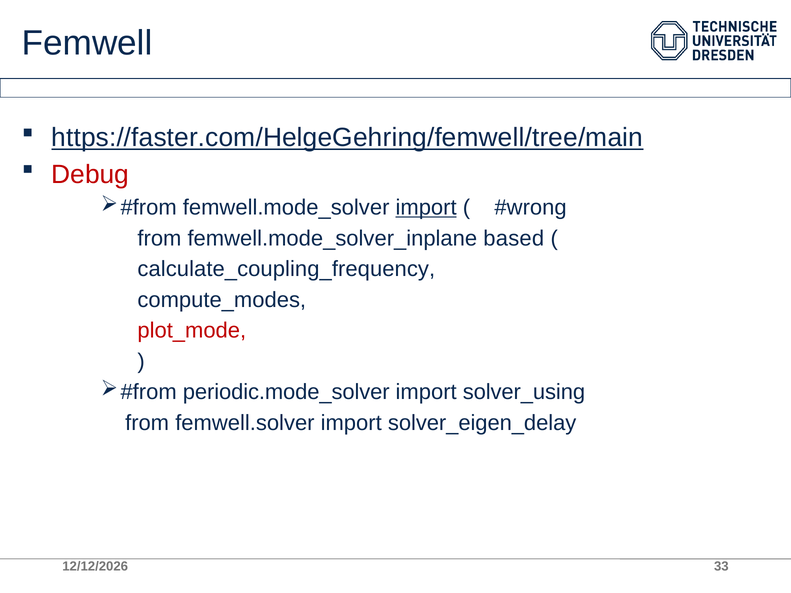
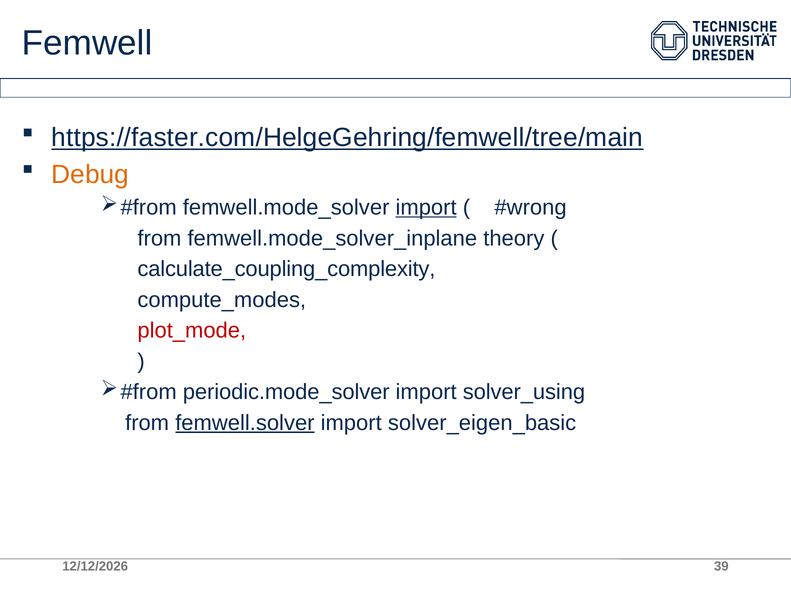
Debug colour: red -> orange
based: based -> theory
calculate_coupling_frequency: calculate_coupling_frequency -> calculate_coupling_complexity
femwell.solver underline: none -> present
solver_eigen_delay: solver_eigen_delay -> solver_eigen_basic
33: 33 -> 39
